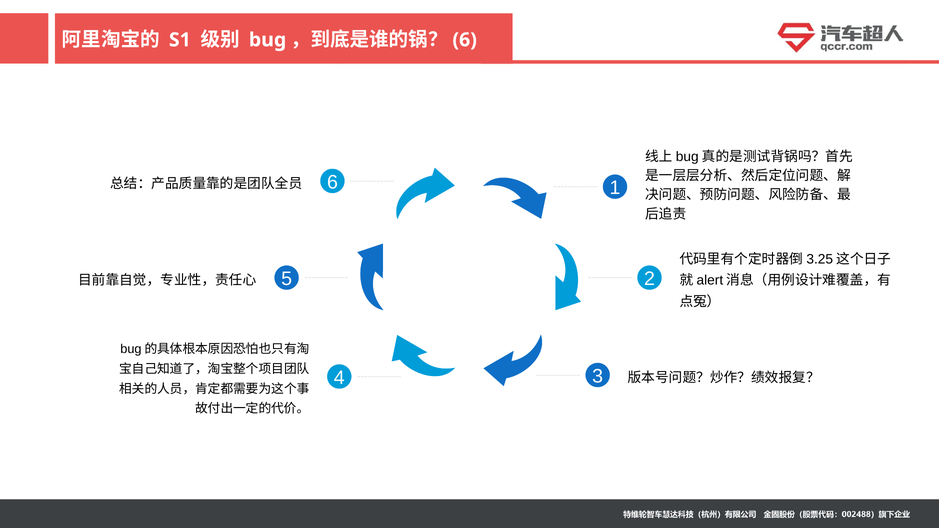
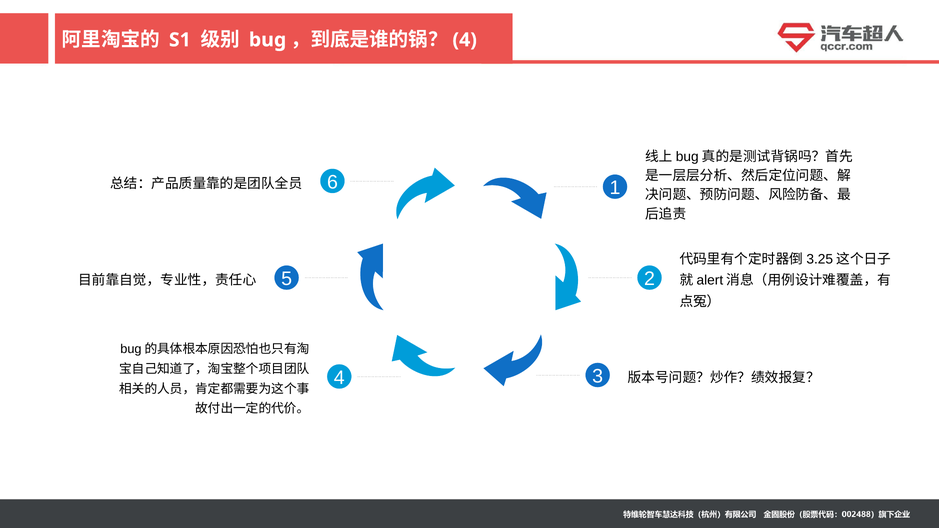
6 at (465, 40): 6 -> 4
